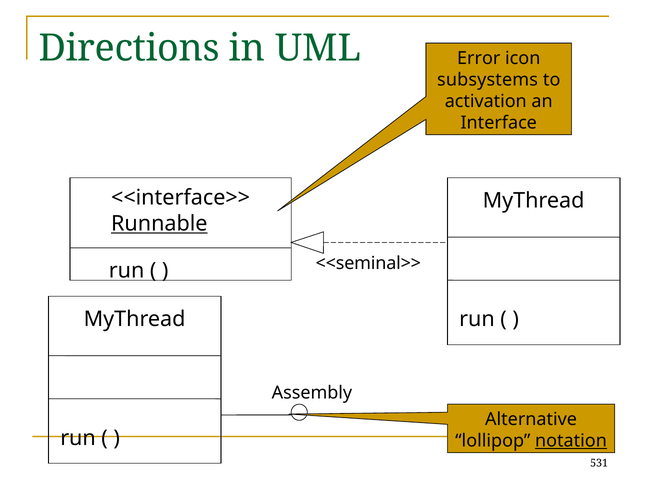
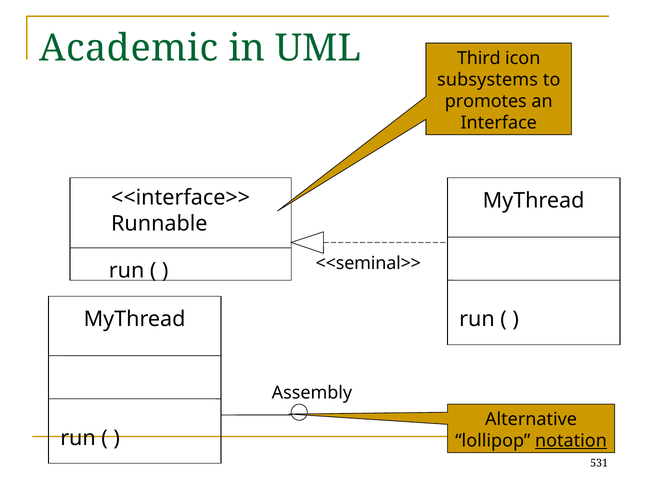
Directions: Directions -> Academic
Error: Error -> Third
activation: activation -> promotes
Runnable underline: present -> none
